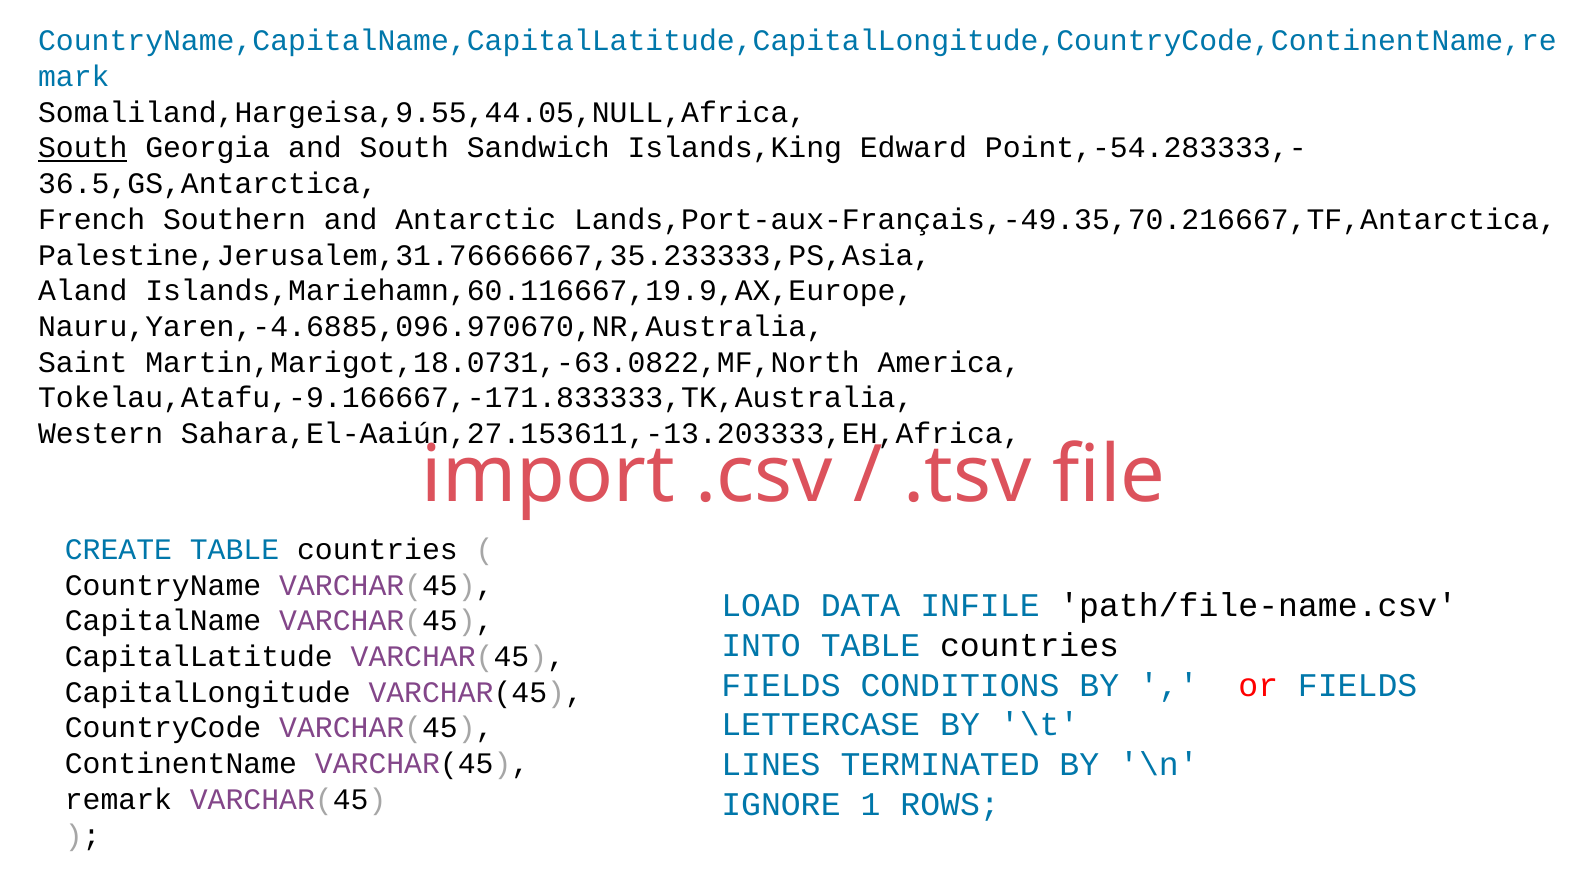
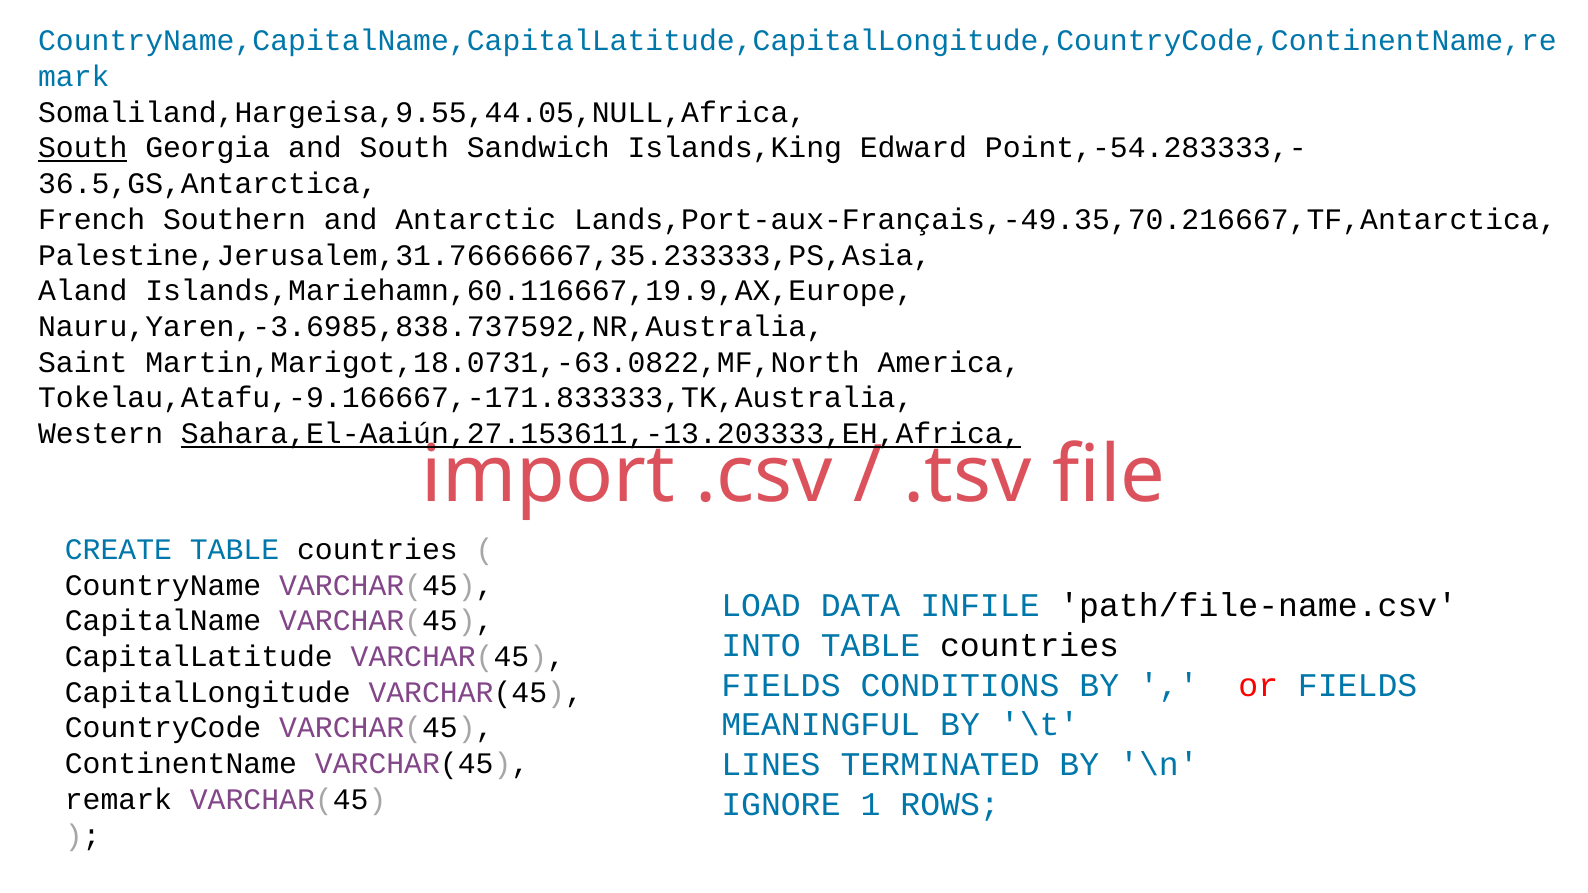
Nauru,Yaren,-4.6885,096.970670,NR,Australia: Nauru,Yaren,-4.6885,096.970670,NR,Australia -> Nauru,Yaren,-3.6985,838.737592,NR,Australia
Sahara,El-Aaiún,27.153611,-13.203333,EH,Africa underline: none -> present
LETTERCASE: LETTERCASE -> MEANINGFUL
